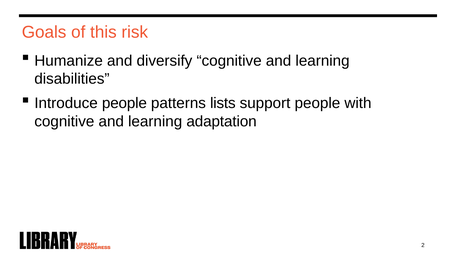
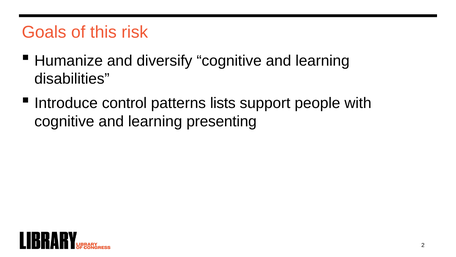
Introduce people: people -> control
adaptation: adaptation -> presenting
